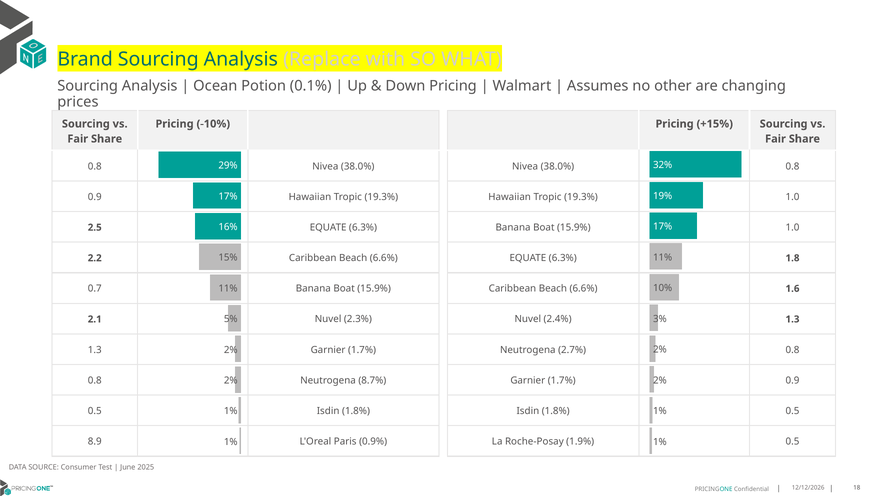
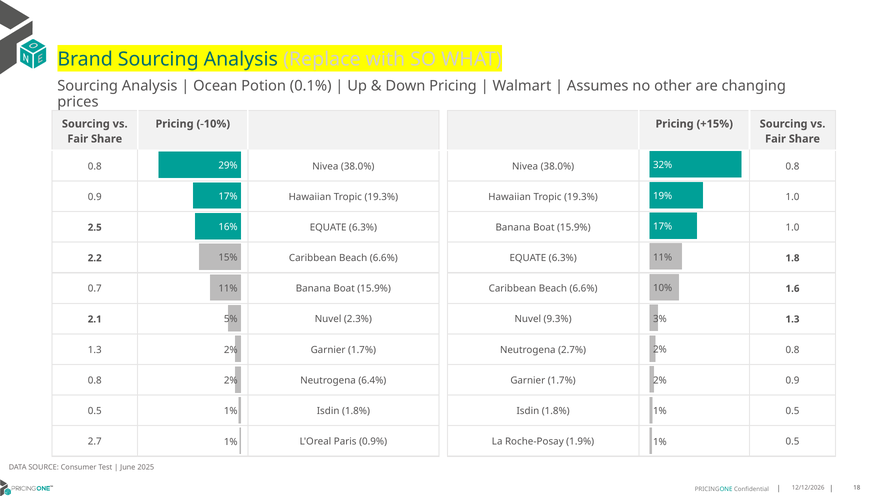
2.4%: 2.4% -> 9.3%
8.7%: 8.7% -> 6.4%
8.9: 8.9 -> 2.7
